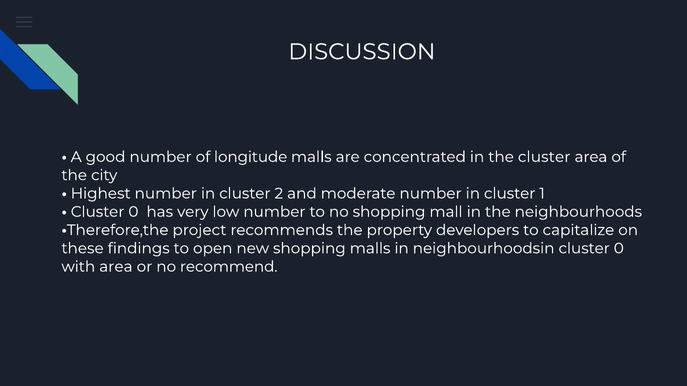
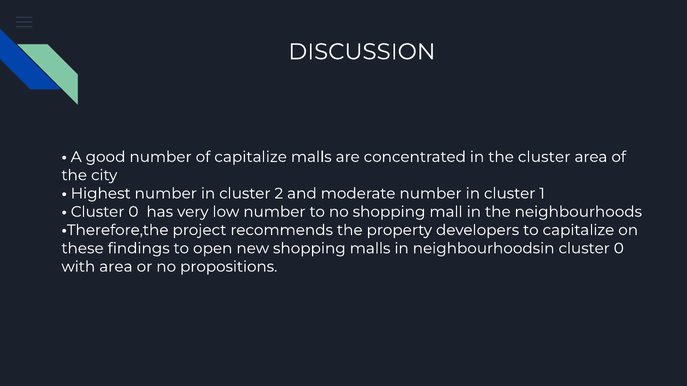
of longitude: longitude -> capitalize
recommend: recommend -> propositions
